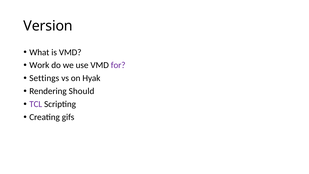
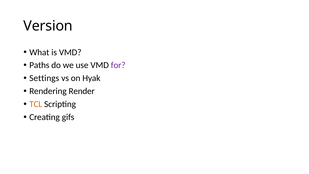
Work: Work -> Paths
Should: Should -> Render
TCL colour: purple -> orange
